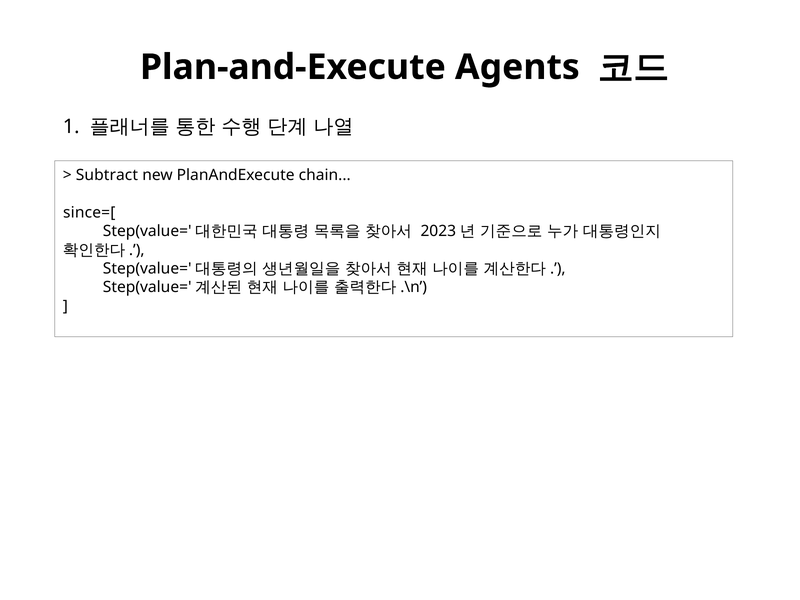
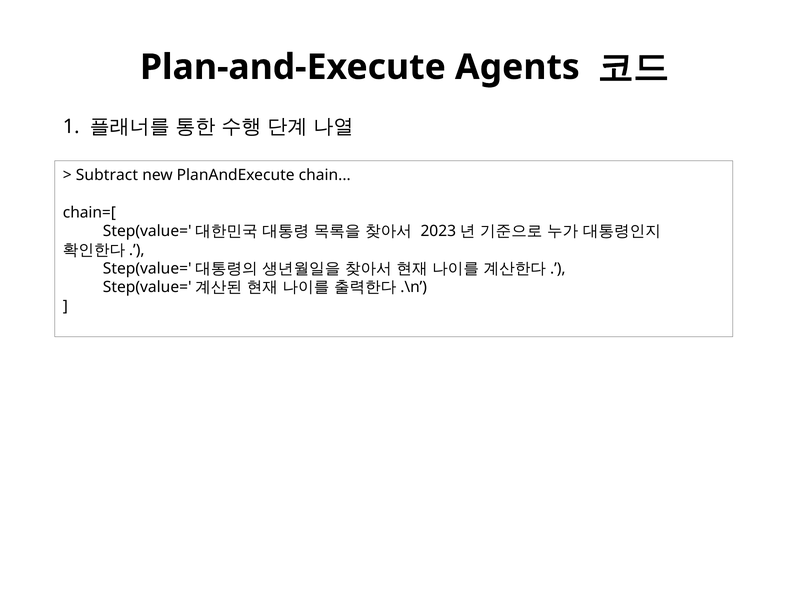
since=[: since=[ -> chain=[
